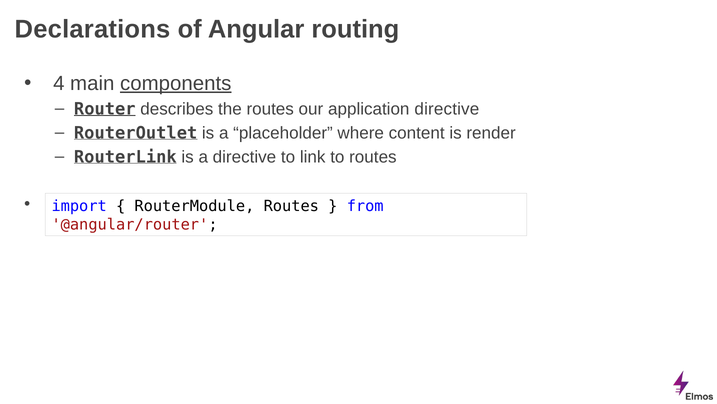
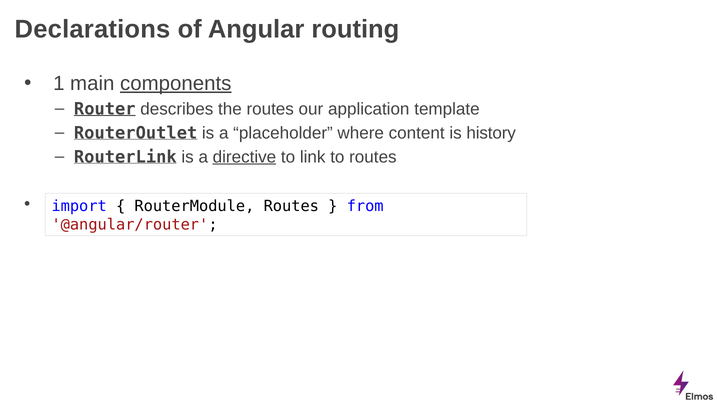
4: 4 -> 1
application directive: directive -> template
render: render -> history
directive at (244, 157) underline: none -> present
